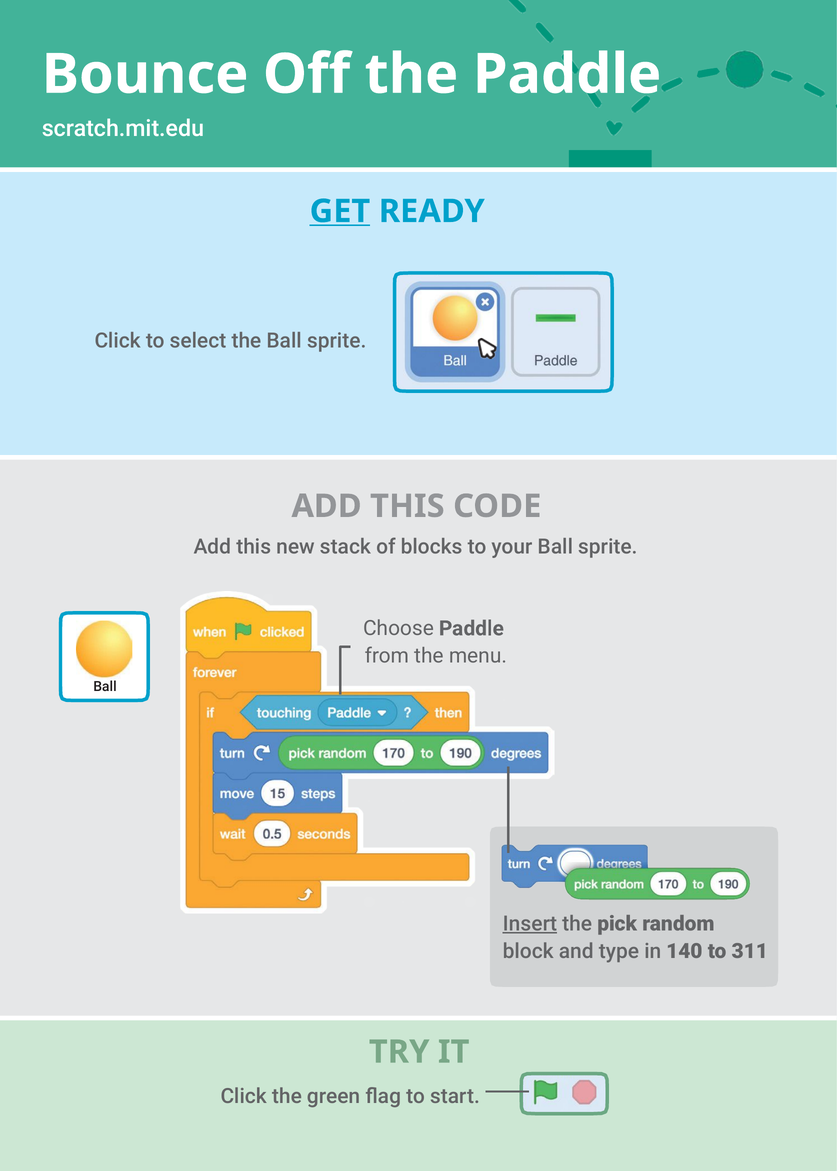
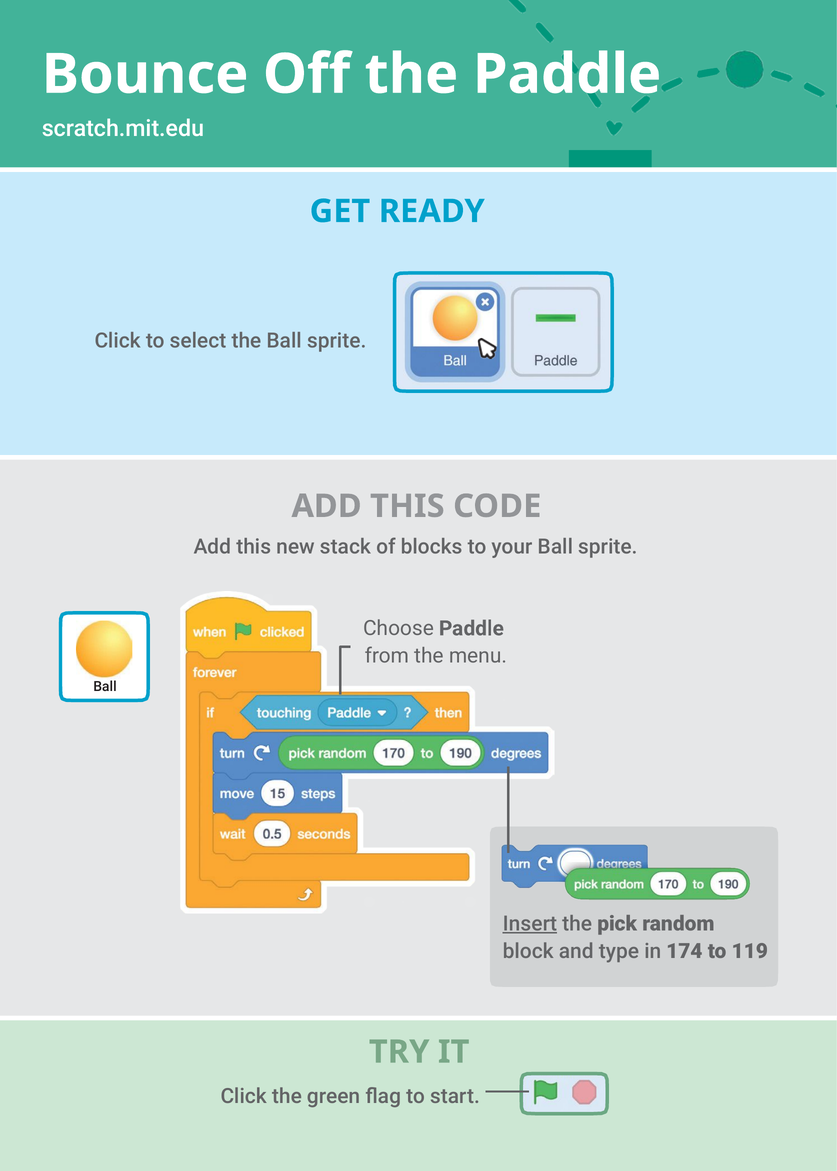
GET underline: present -> none
140: 140 -> 174
311: 311 -> 119
